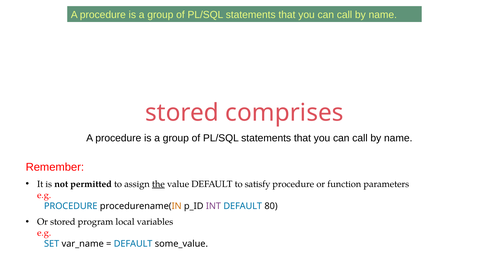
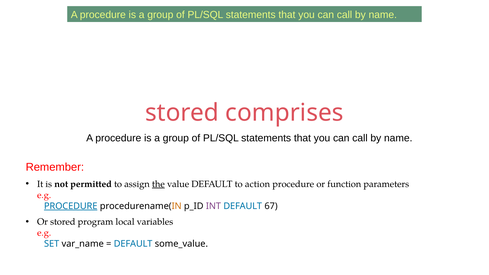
satisfy: satisfy -> action
PROCEDURE at (71, 206) underline: none -> present
80: 80 -> 67
